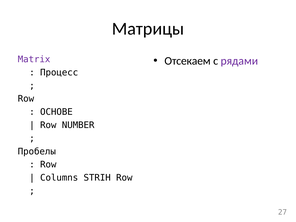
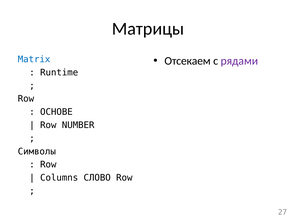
Matrix colour: purple -> blue
Процесс: Процесс -> Runtime
Пробелы: Пробелы -> Символы
STRIH: STRIH -> СЛОВО
